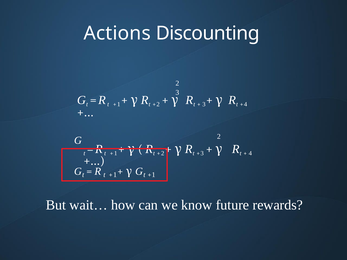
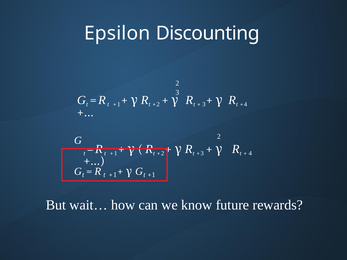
Actions: Actions -> Epsilon
